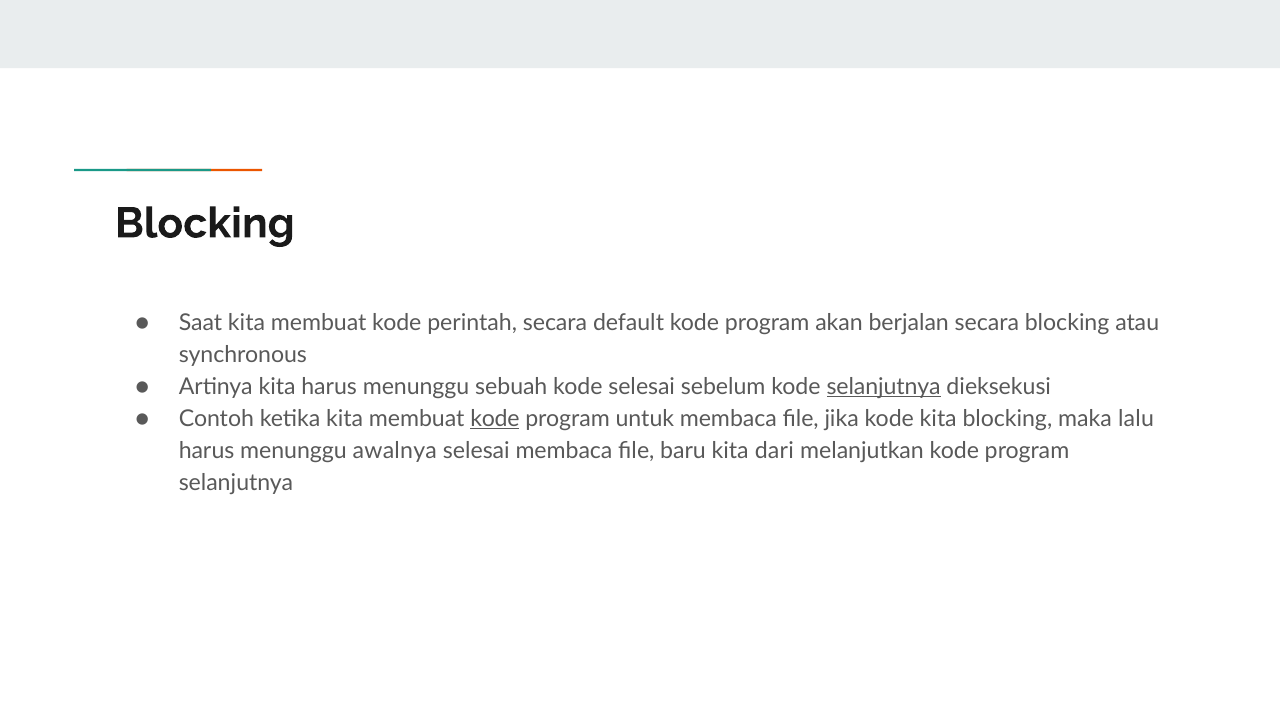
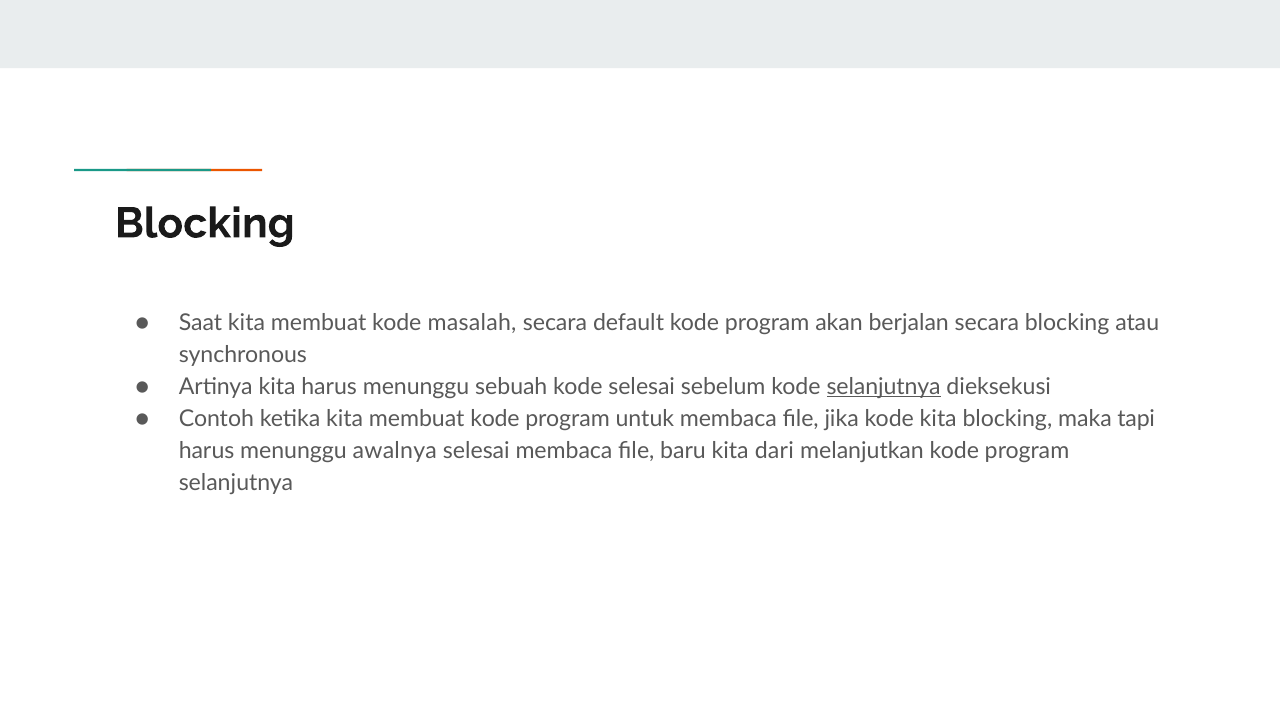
perintah: perintah -> masalah
kode at (495, 419) underline: present -> none
lalu: lalu -> tapi
